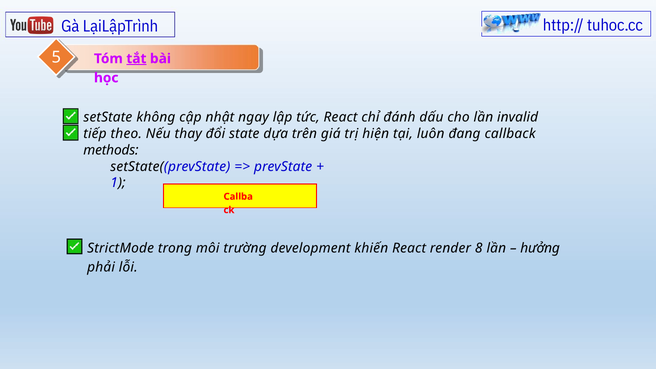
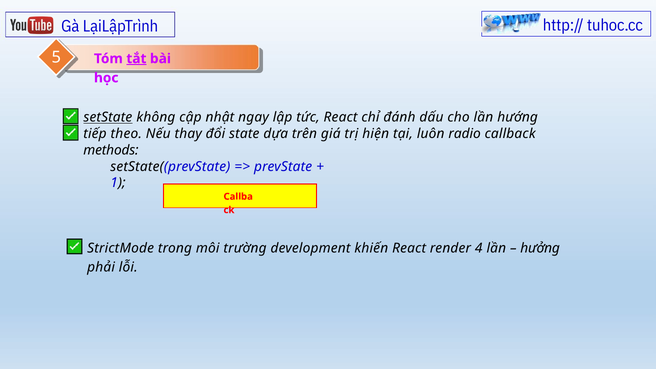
setState underline: none -> present
invalid: invalid -> hướng
đang: đang -> radio
8: 8 -> 4
